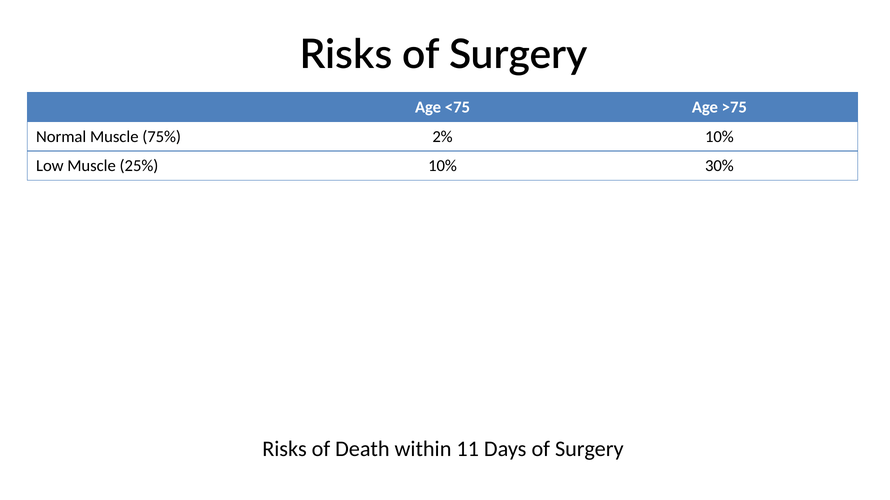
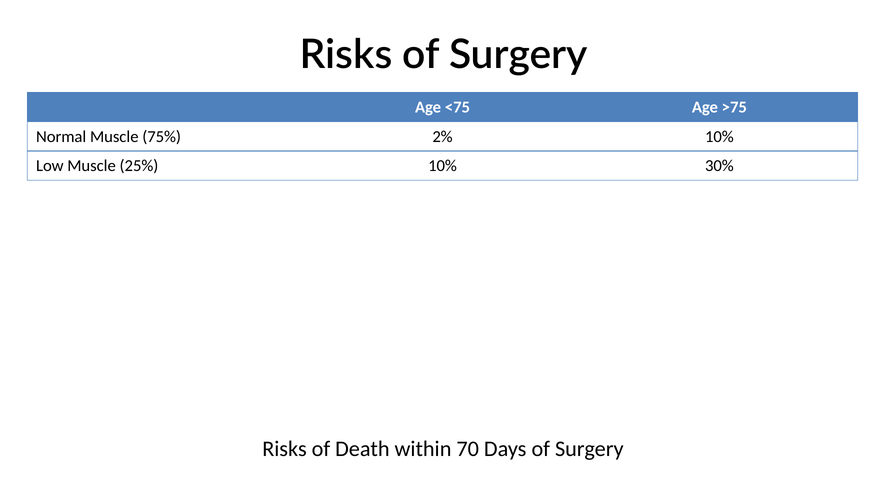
11: 11 -> 70
